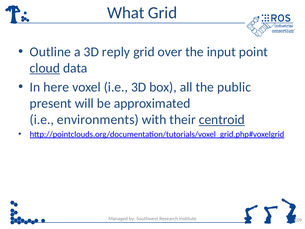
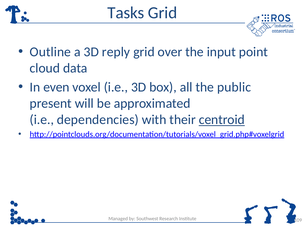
What: What -> Tasks
cloud underline: present -> none
here: here -> even
environments: environments -> dependencies
